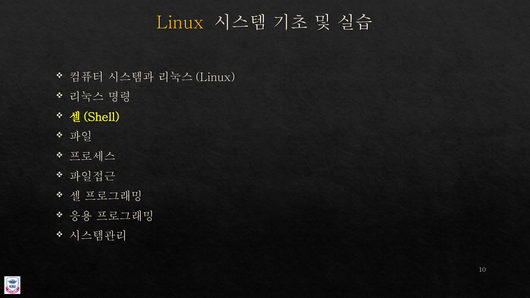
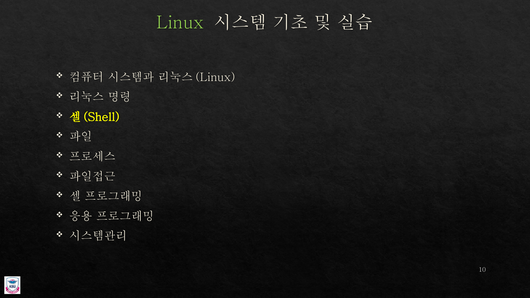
Linux colour: yellow -> light green
